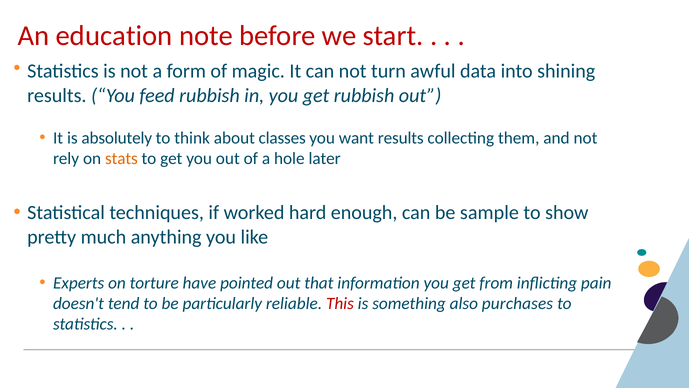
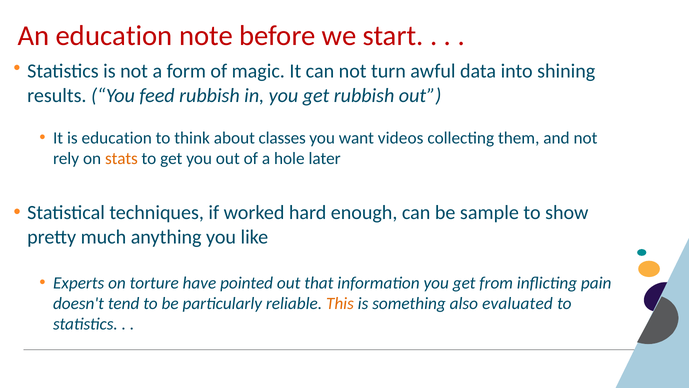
is absolutely: absolutely -> education
want results: results -> videos
This colour: red -> orange
purchases: purchases -> evaluated
